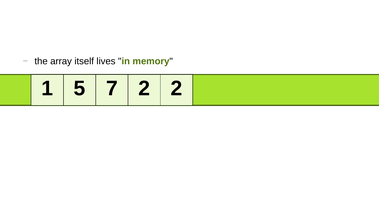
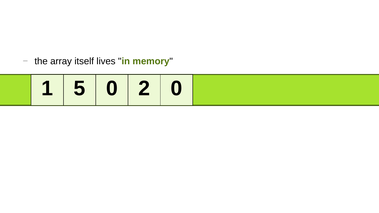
5 7: 7 -> 0
2 2: 2 -> 0
